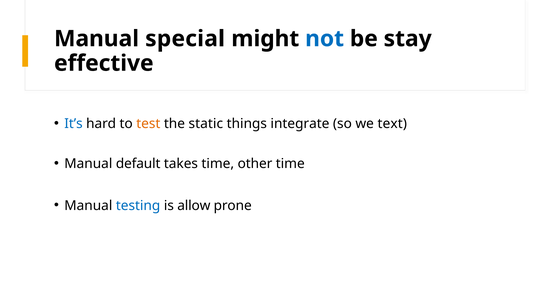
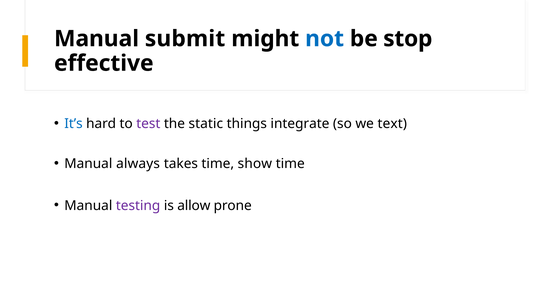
special: special -> submit
stay: stay -> stop
test colour: orange -> purple
default: default -> always
other: other -> show
testing colour: blue -> purple
